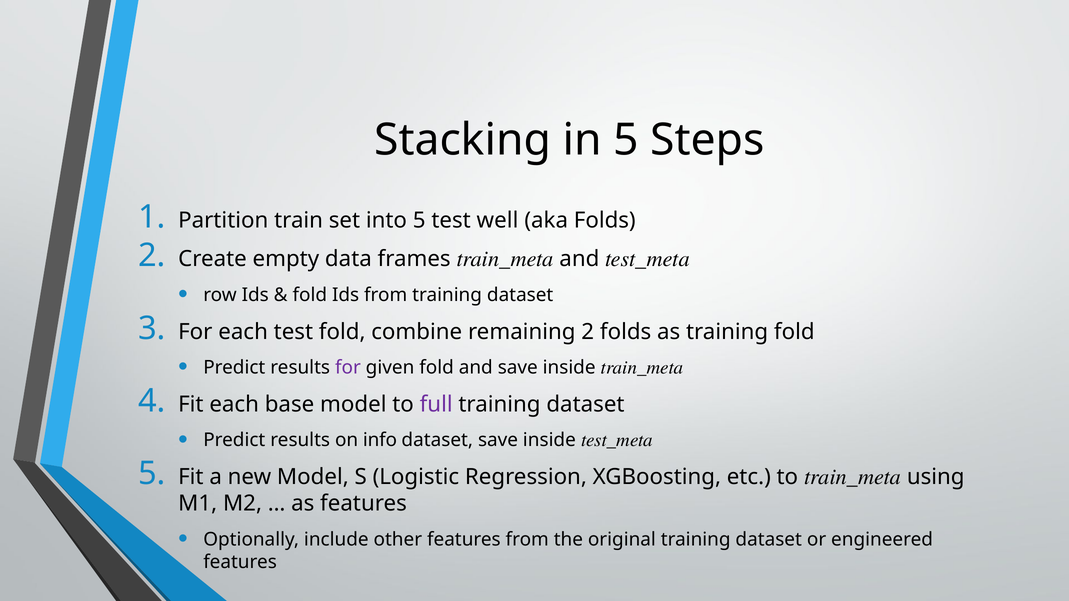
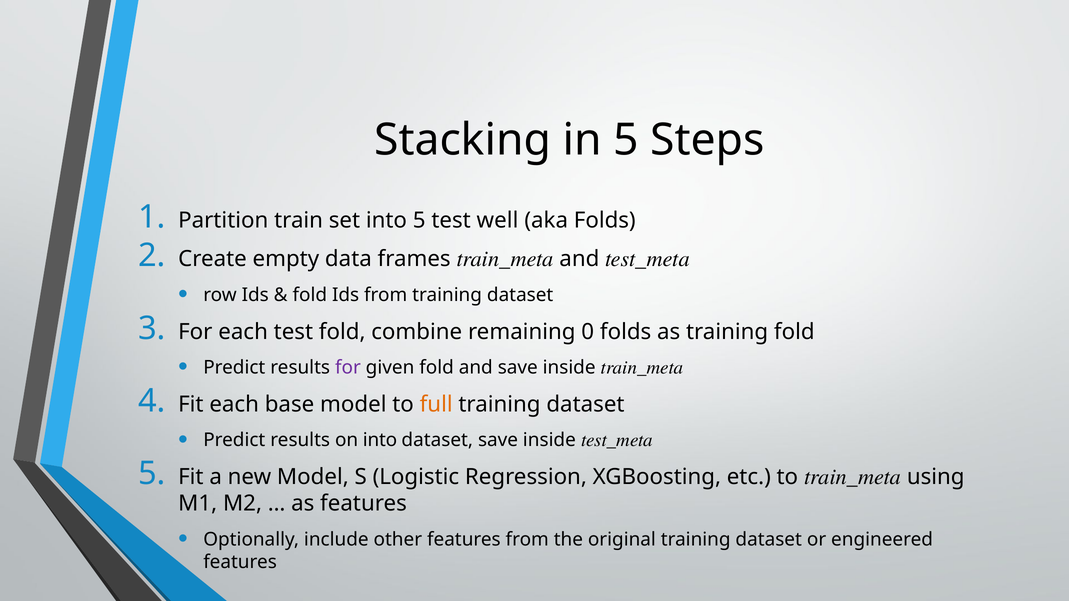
remaining 2: 2 -> 0
full colour: purple -> orange
on info: info -> into
